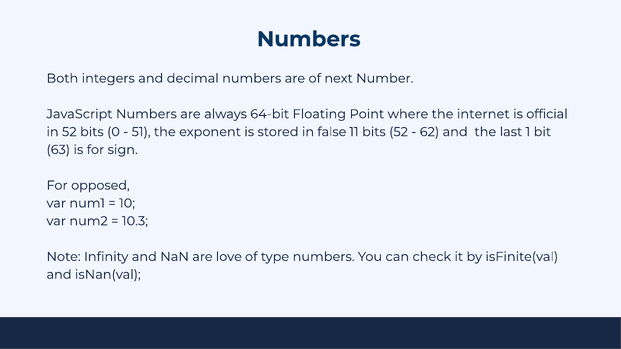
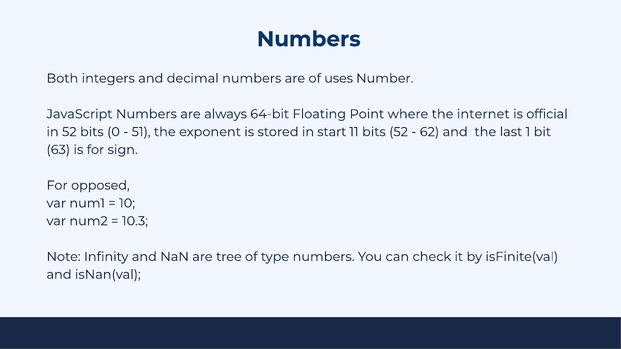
next: next -> uses
false: false -> start
love: love -> tree
